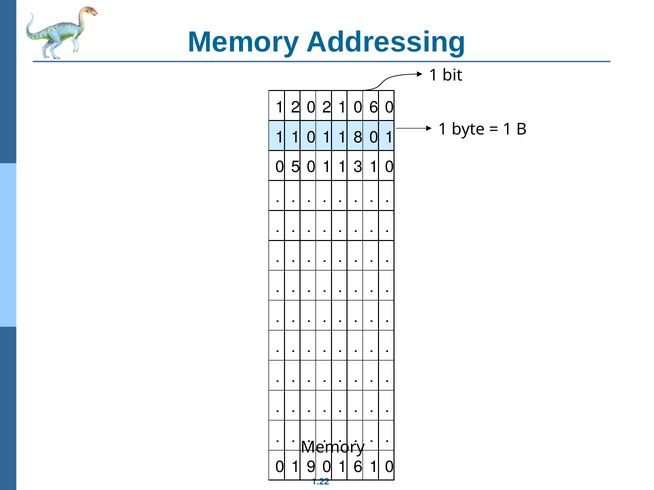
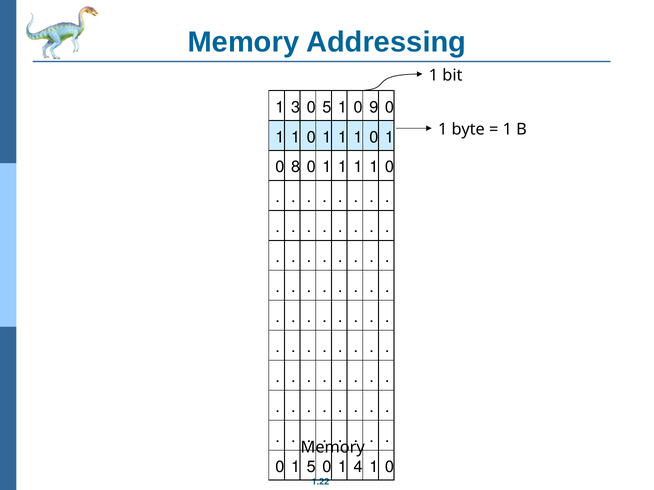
1 2: 2 -> 3
0 2: 2 -> 5
0 6: 6 -> 9
8 at (358, 137): 8 -> 1
5: 5 -> 8
3 at (358, 167): 3 -> 1
1 9: 9 -> 5
1 6: 6 -> 4
